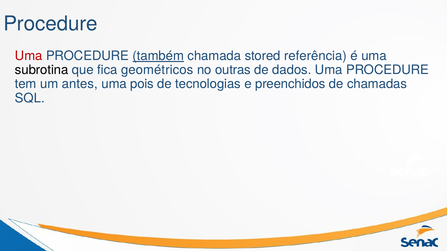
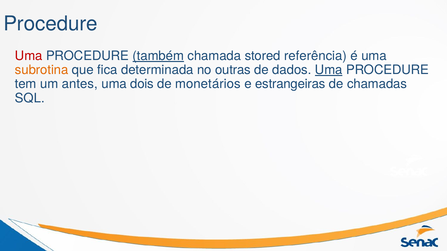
subrotina colour: black -> orange
geométricos: geométricos -> determinada
Uma at (329, 70) underline: none -> present
pois: pois -> dois
tecnologias: tecnologias -> monetários
preenchidos: preenchidos -> estrangeiras
